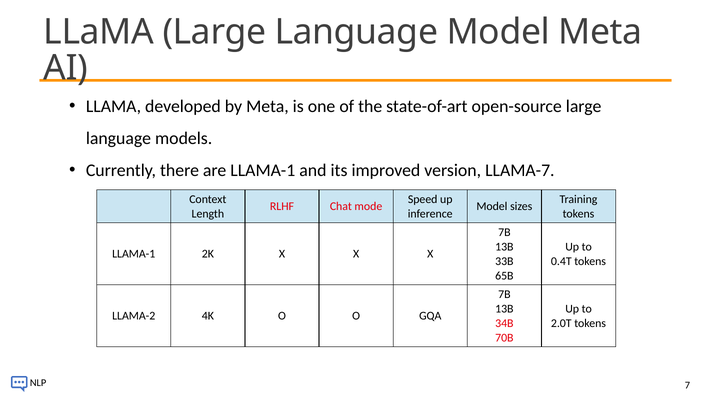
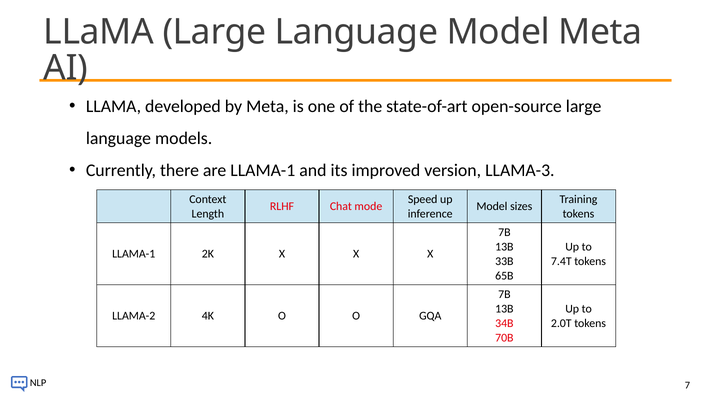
LLAMA-7: LLAMA-7 -> LLAMA-3
0.4T: 0.4T -> 7.4T
